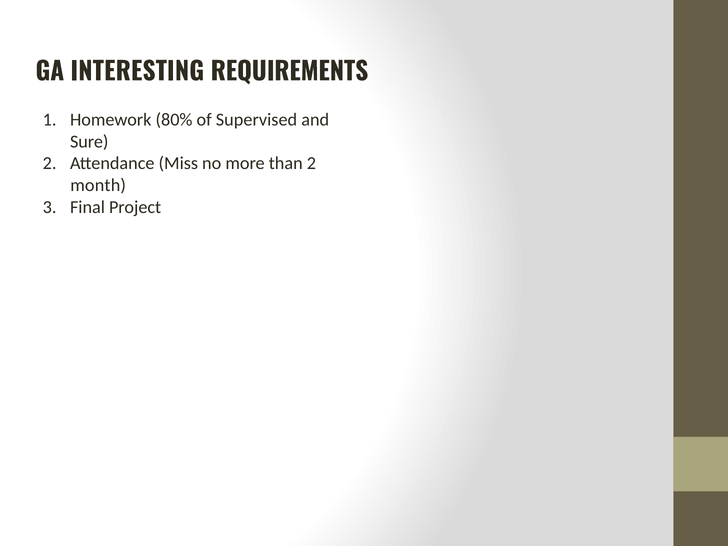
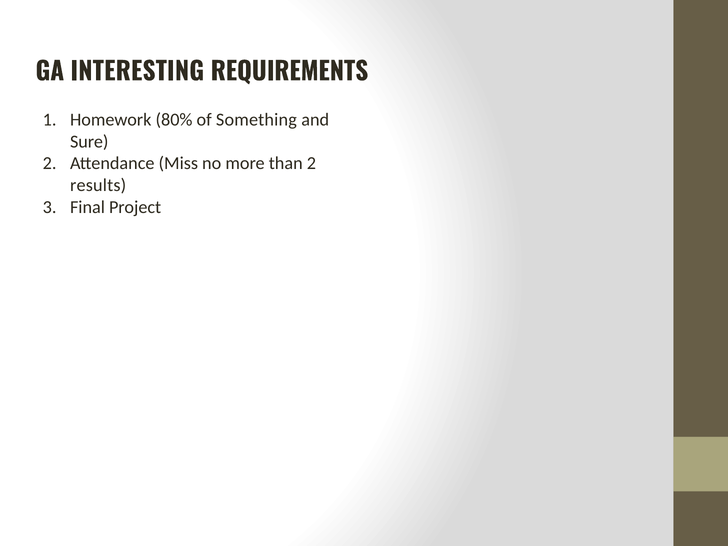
Supervised: Supervised -> Something
month: month -> results
